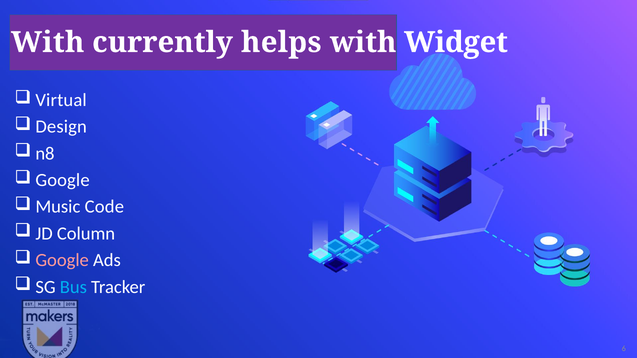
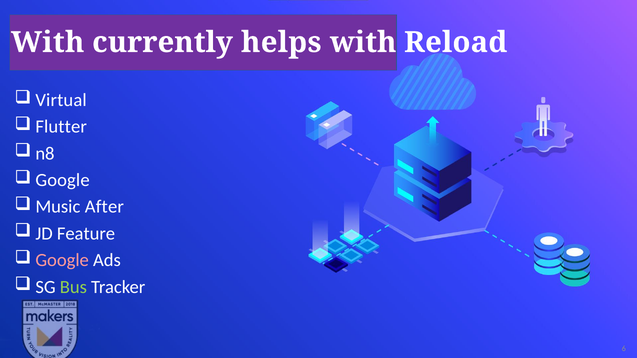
Widget: Widget -> Reload
Design: Design -> Flutter
Code: Code -> After
Column: Column -> Feature
Bus colour: light blue -> light green
